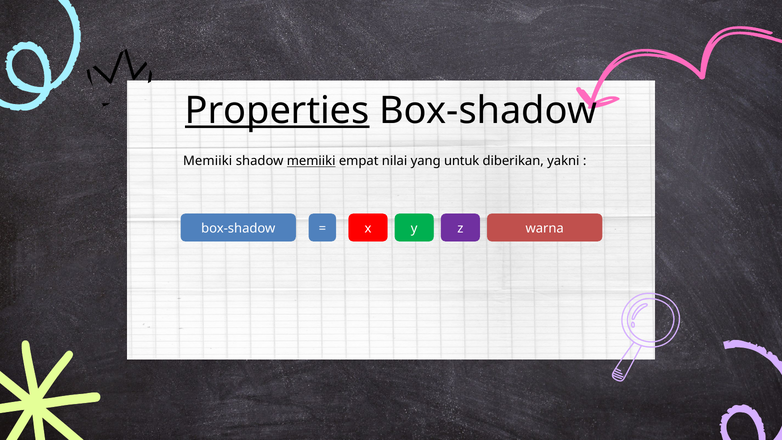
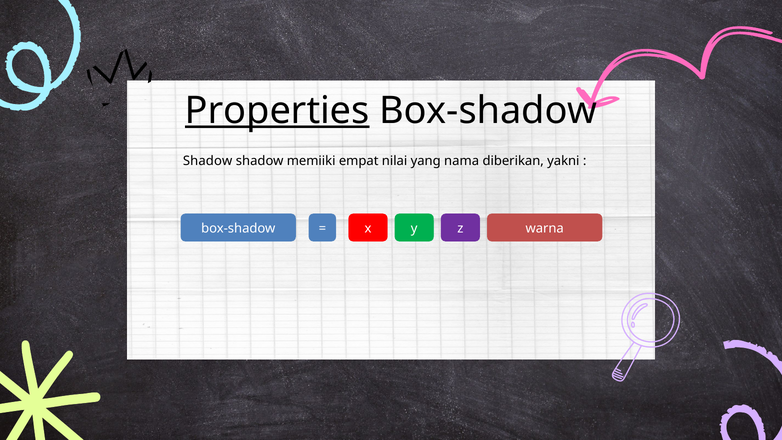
Memiiki at (208, 161): Memiiki -> Shadow
memiiki at (311, 161) underline: present -> none
untuk: untuk -> nama
